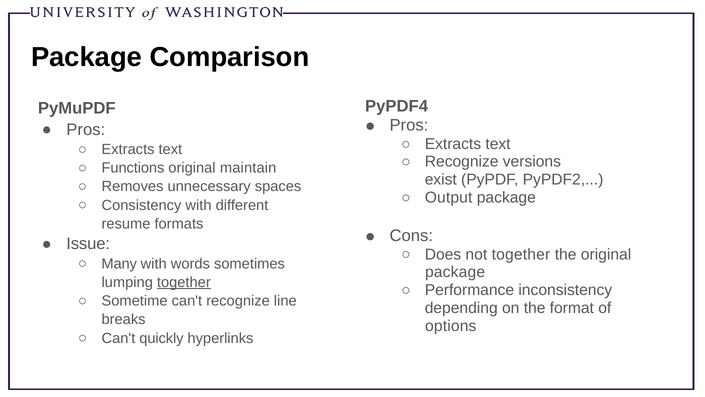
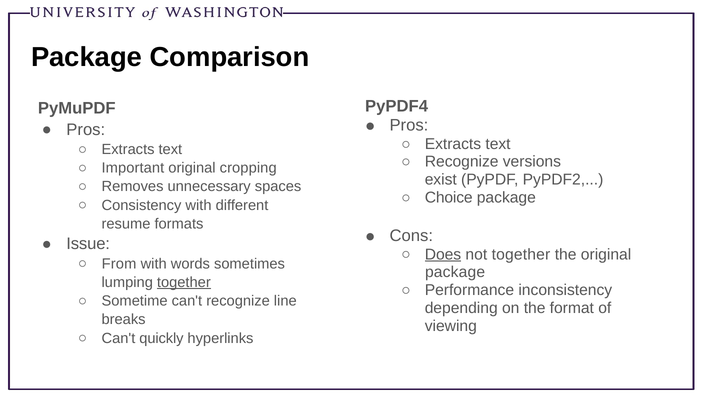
Functions: Functions -> Important
maintain: maintain -> cropping
Output: Output -> Choice
Does underline: none -> present
Many: Many -> From
options: options -> viewing
